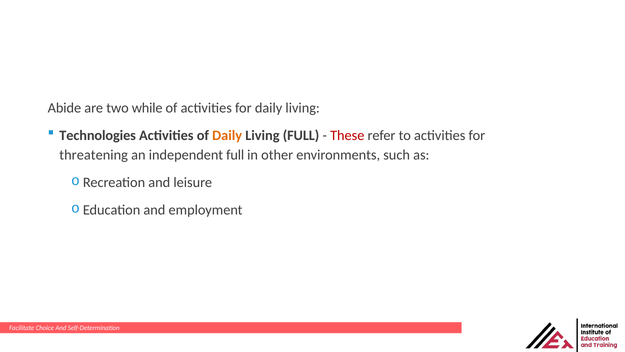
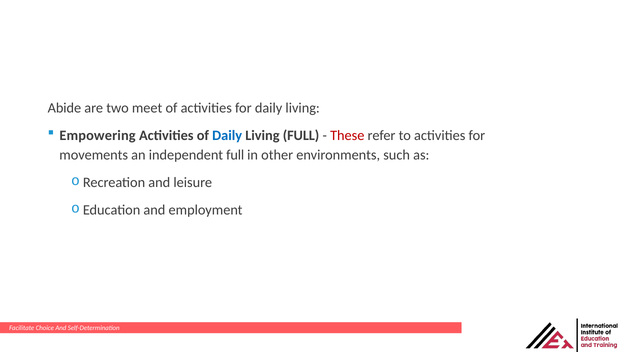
while: while -> meet
Technologies: Technologies -> Empowering
Daily at (227, 135) colour: orange -> blue
threatening: threatening -> movements
